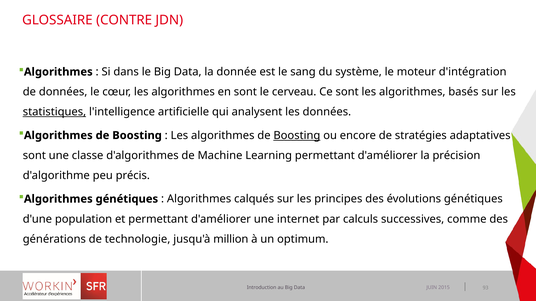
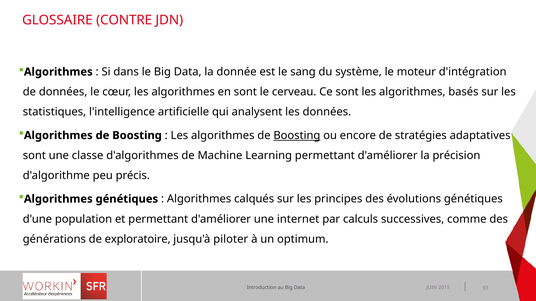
statistiques underline: present -> none
technologie: technologie -> exploratoire
million: million -> piloter
